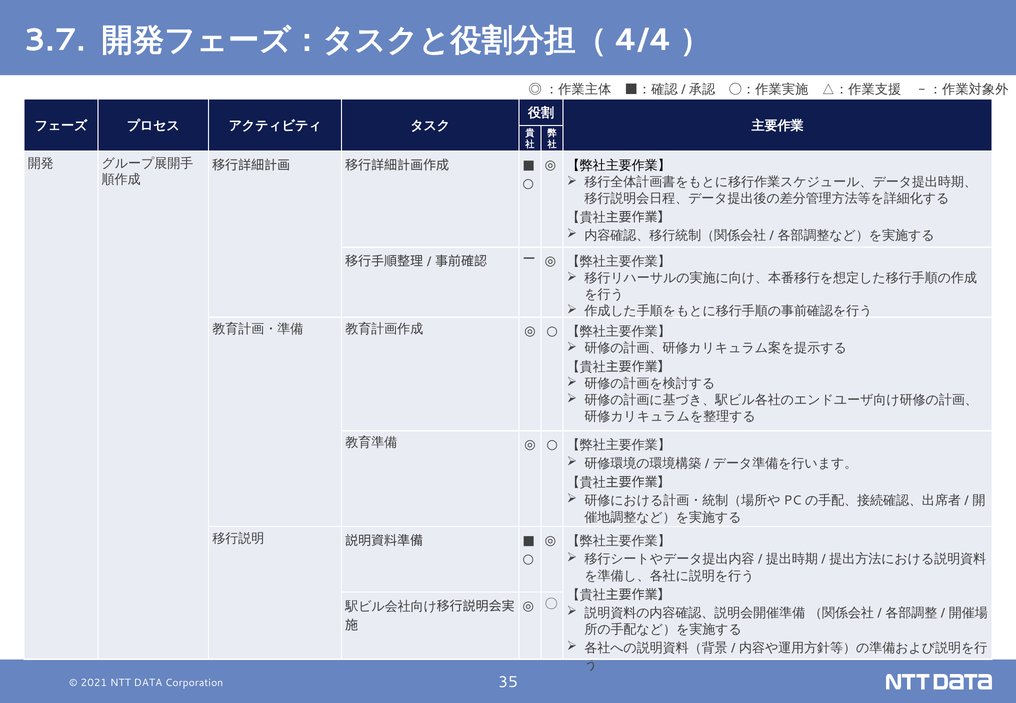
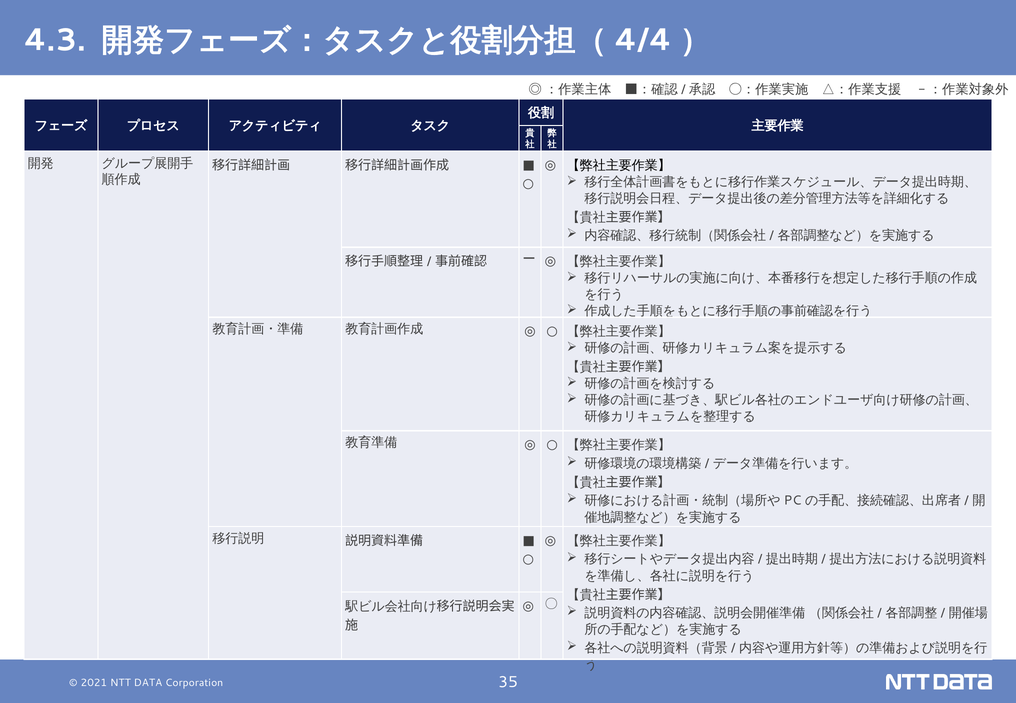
3.7: 3.7 -> 4.3
